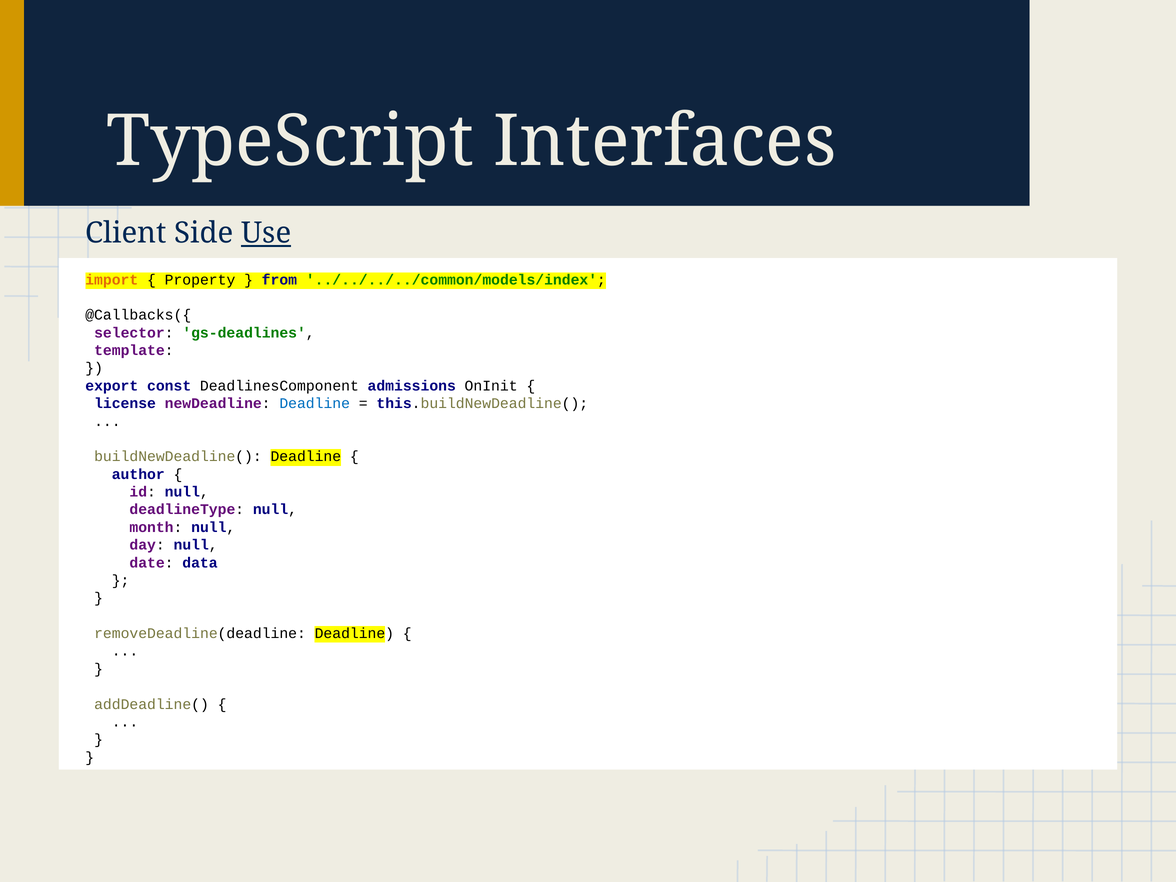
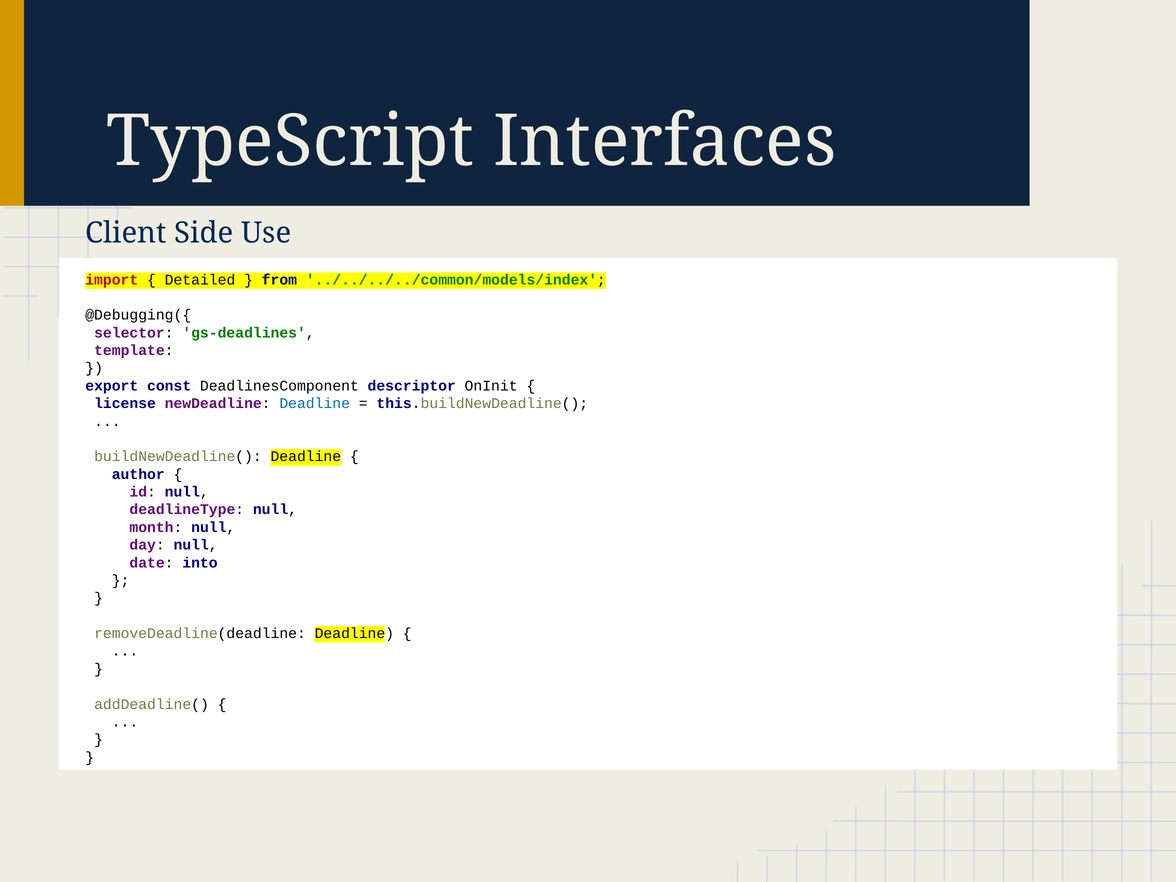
Use underline: present -> none
import colour: orange -> red
Property: Property -> Detailed
@Callbacks({: @Callbacks({ -> @Debugging({
admissions: admissions -> descriptor
data: data -> into
